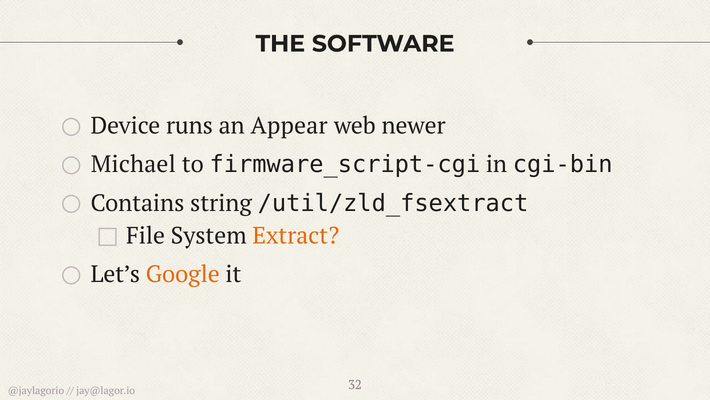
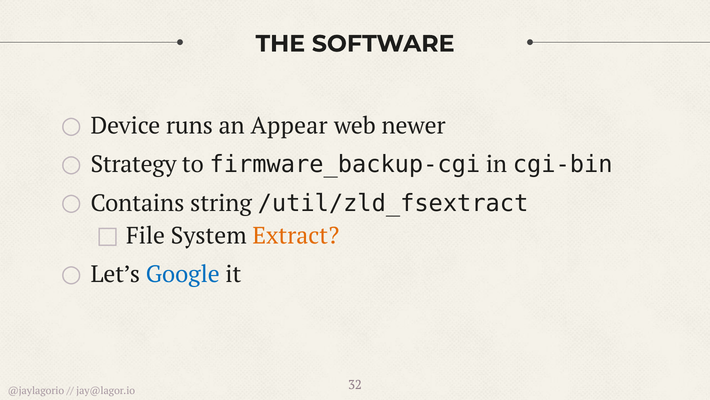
Michael: Michael -> Strategy
firmware_script-cgi: firmware_script-cgi -> firmware_backup-cgi
Google colour: orange -> blue
